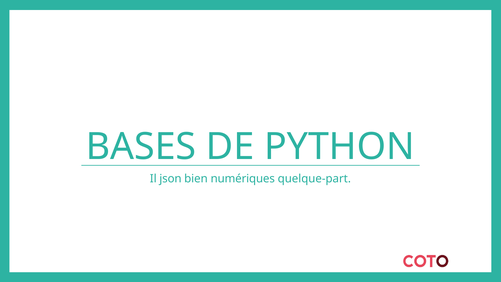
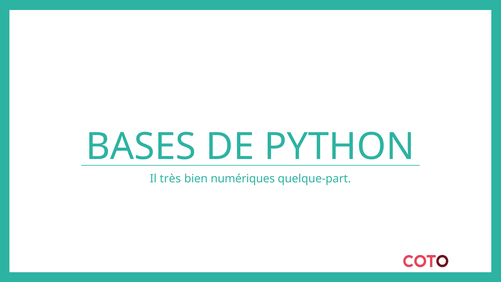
json: json -> très
